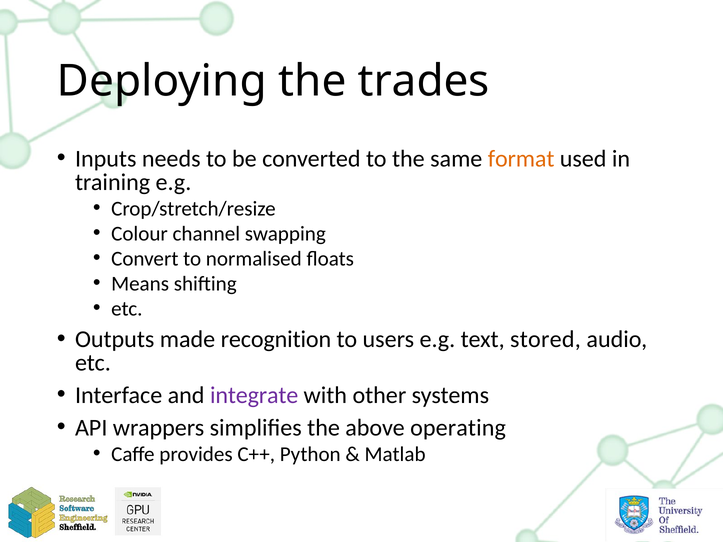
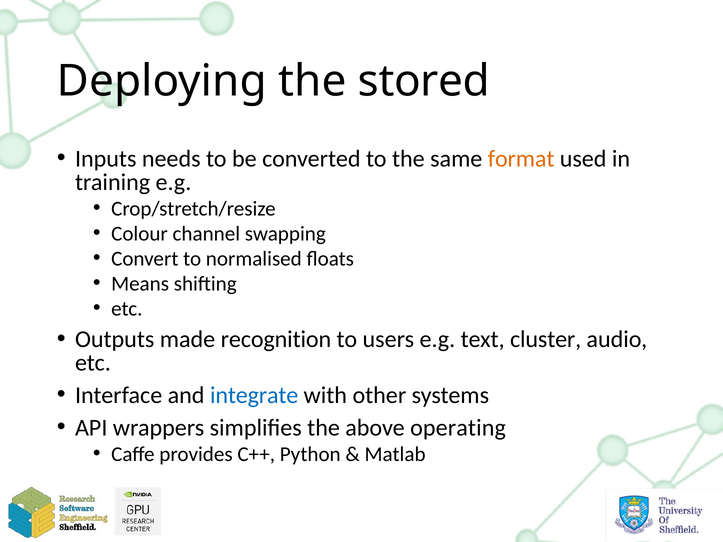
trades: trades -> stored
stored: stored -> cluster
integrate colour: purple -> blue
